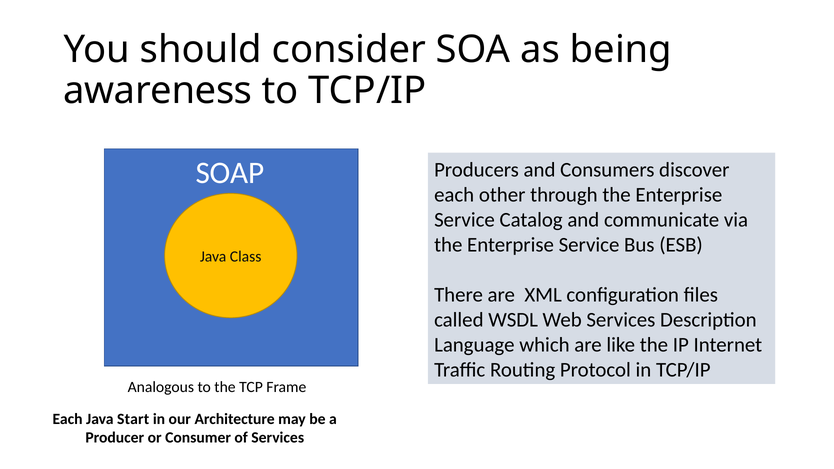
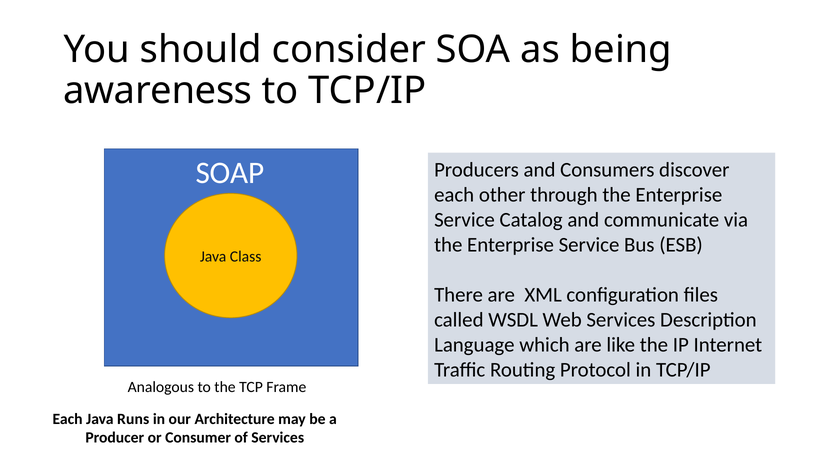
Start: Start -> Runs
